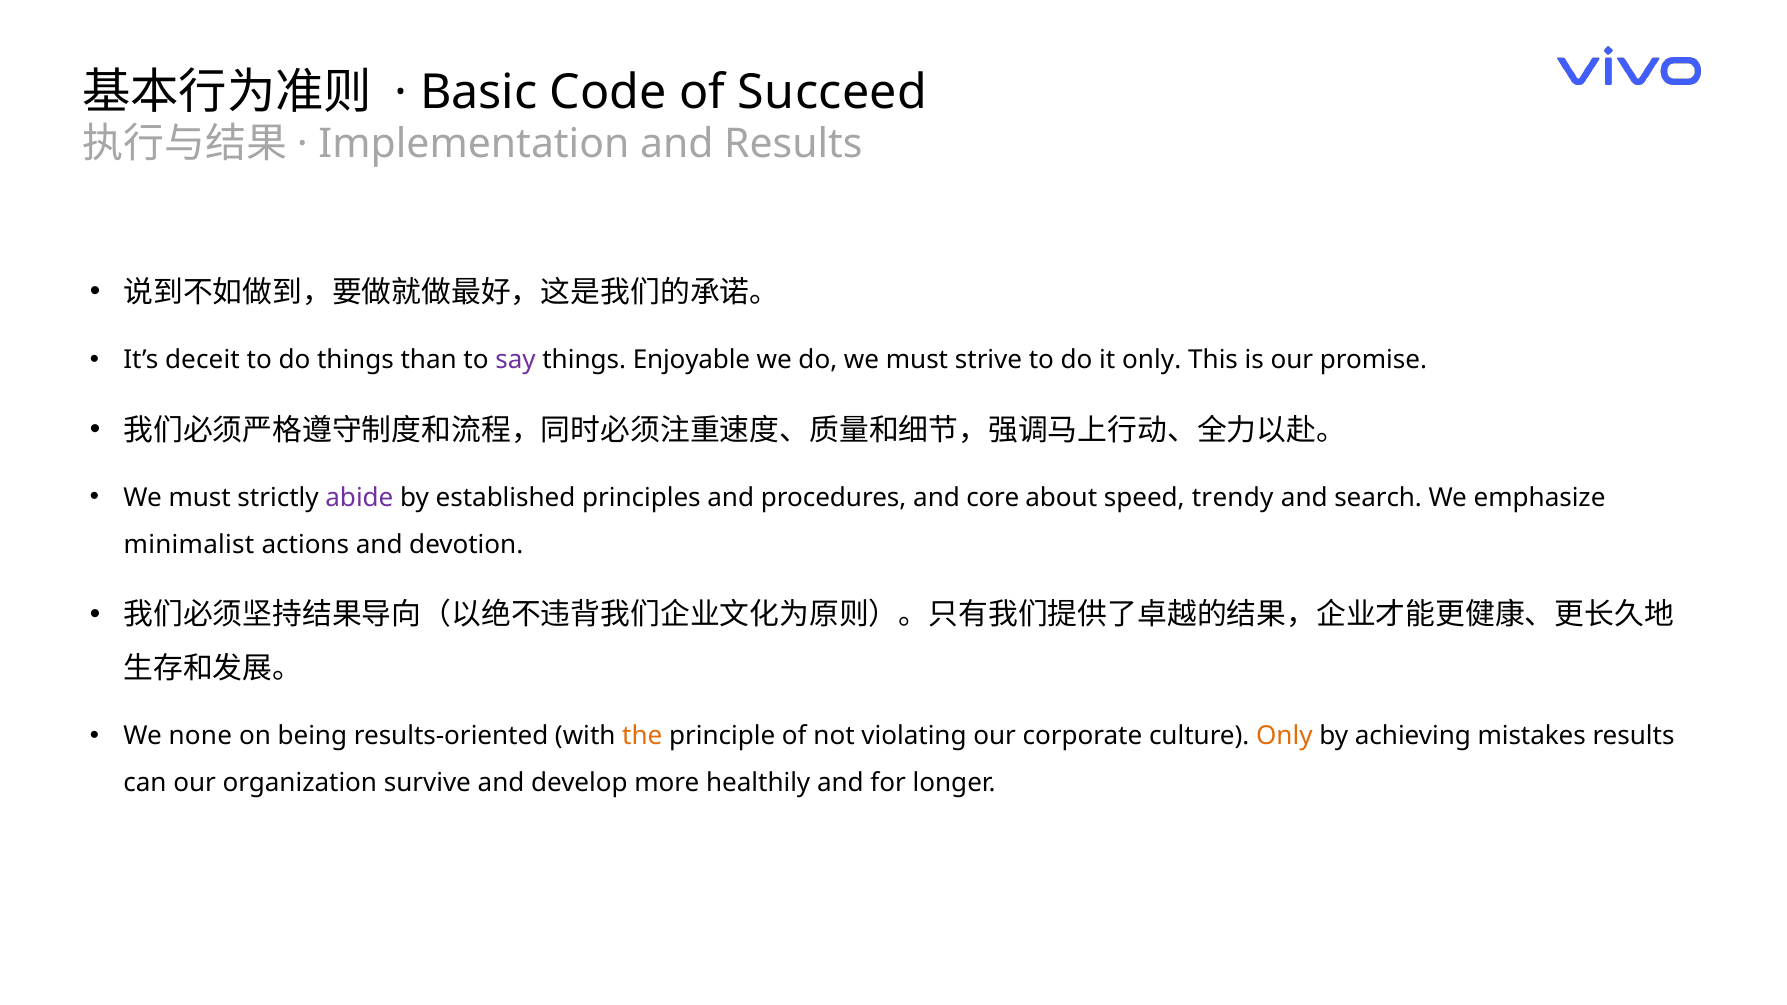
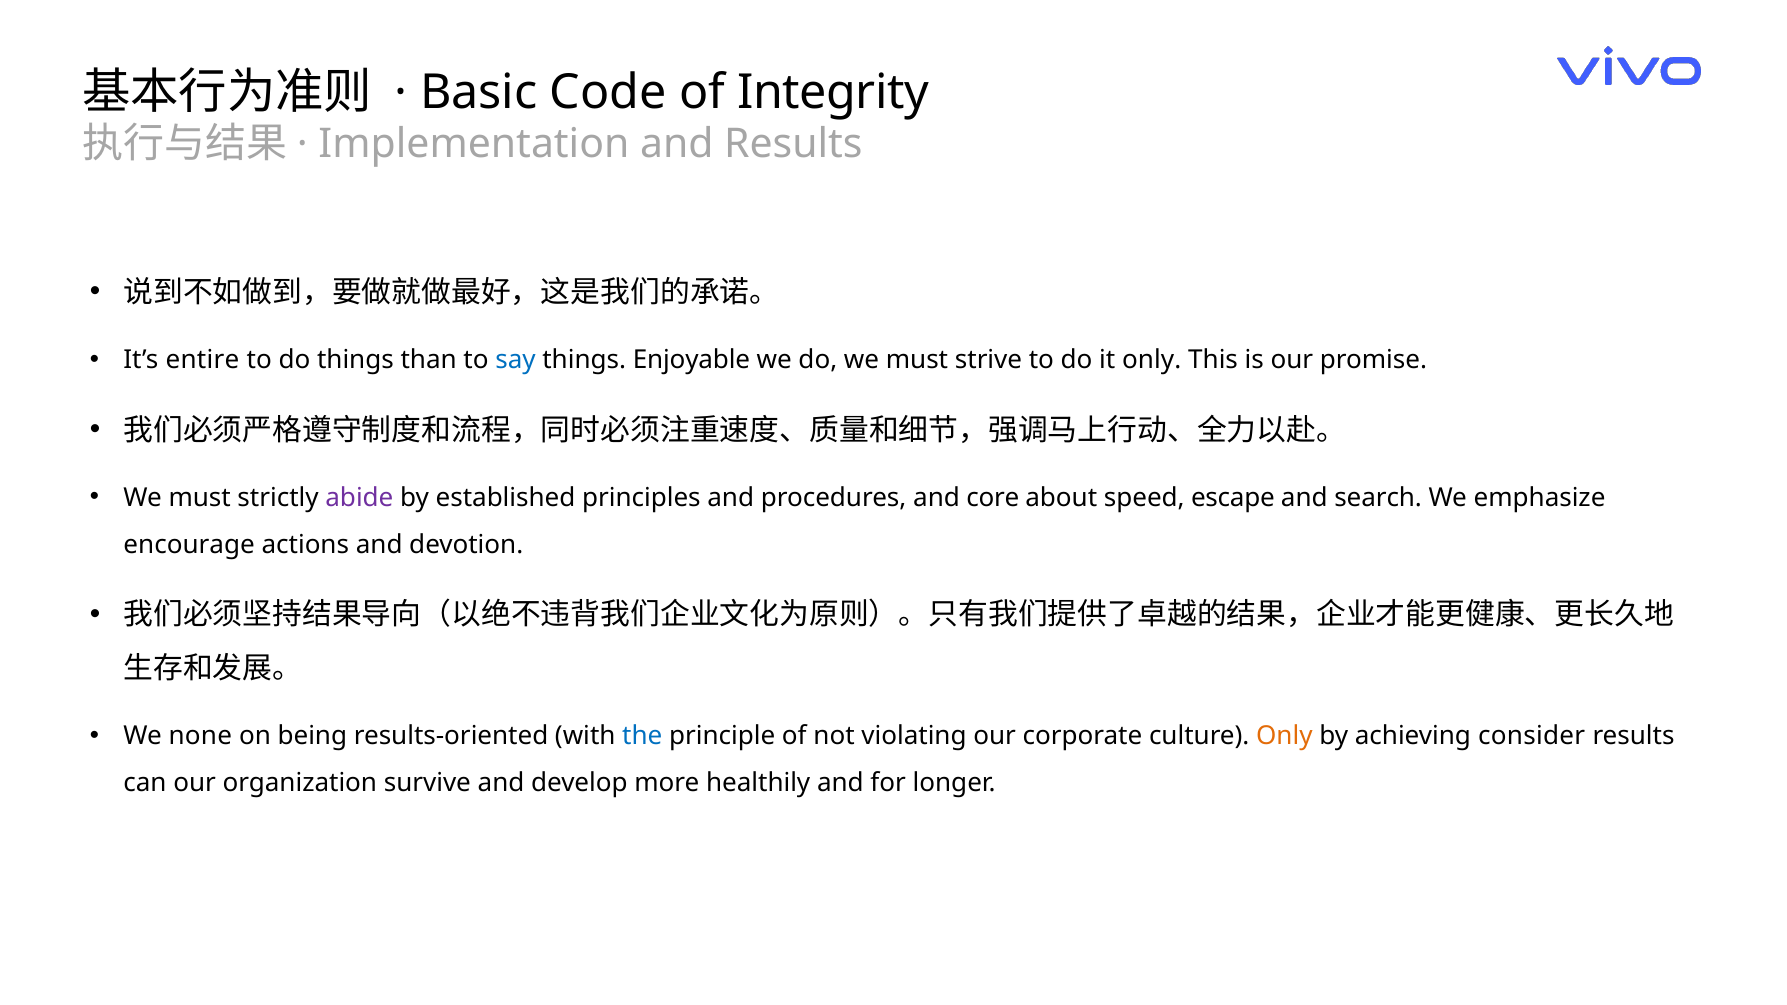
Succeed: Succeed -> Integrity
deceit: deceit -> entire
say colour: purple -> blue
trendy: trendy -> escape
minimalist: minimalist -> encourage
the colour: orange -> blue
mistakes: mistakes -> consider
